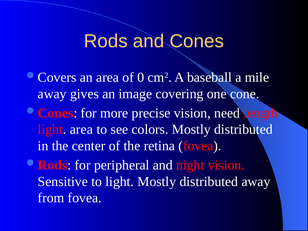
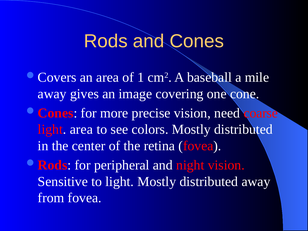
0: 0 -> 1
length: length -> coarse
